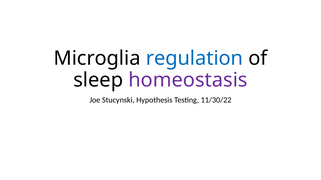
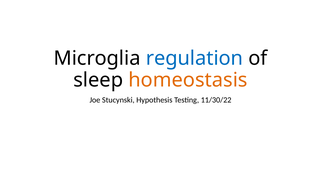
homeostasis colour: purple -> orange
